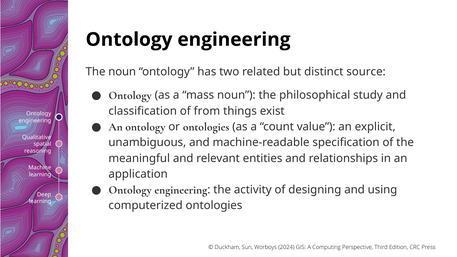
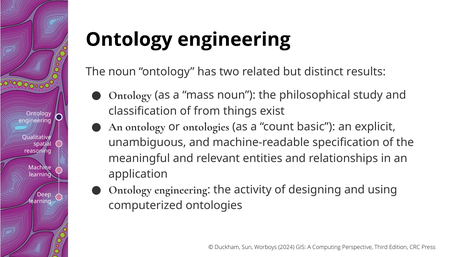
source: source -> results
value: value -> basic
